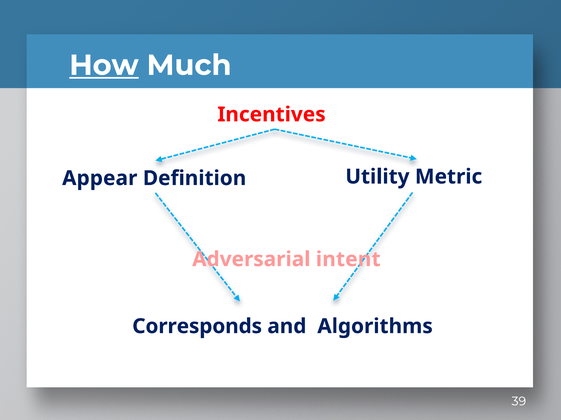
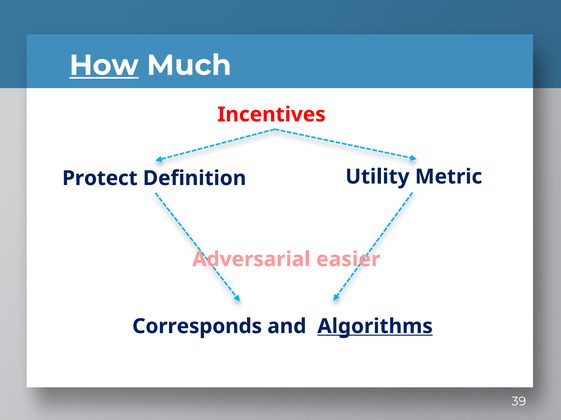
Appear: Appear -> Protect
intent: intent -> easier
Algorithms underline: none -> present
